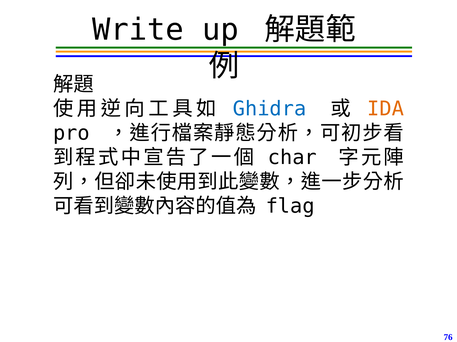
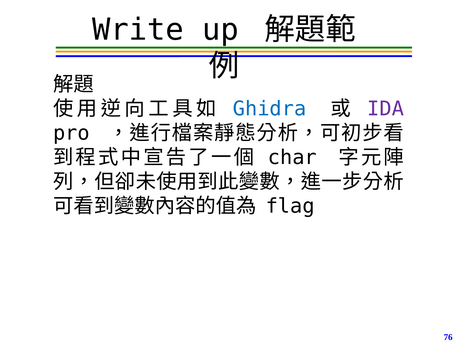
IDA colour: orange -> purple
